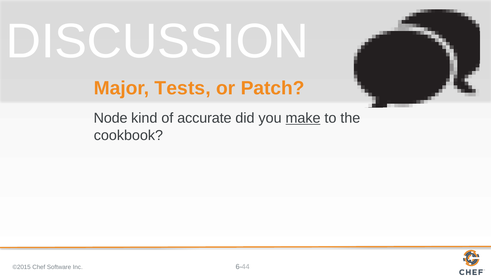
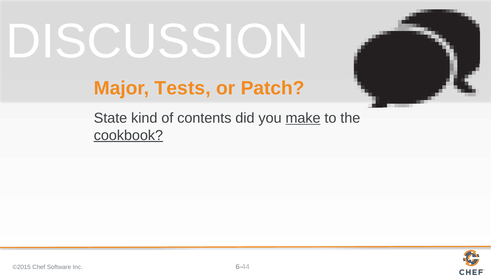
Node: Node -> State
accurate: accurate -> contents
cookbook underline: none -> present
